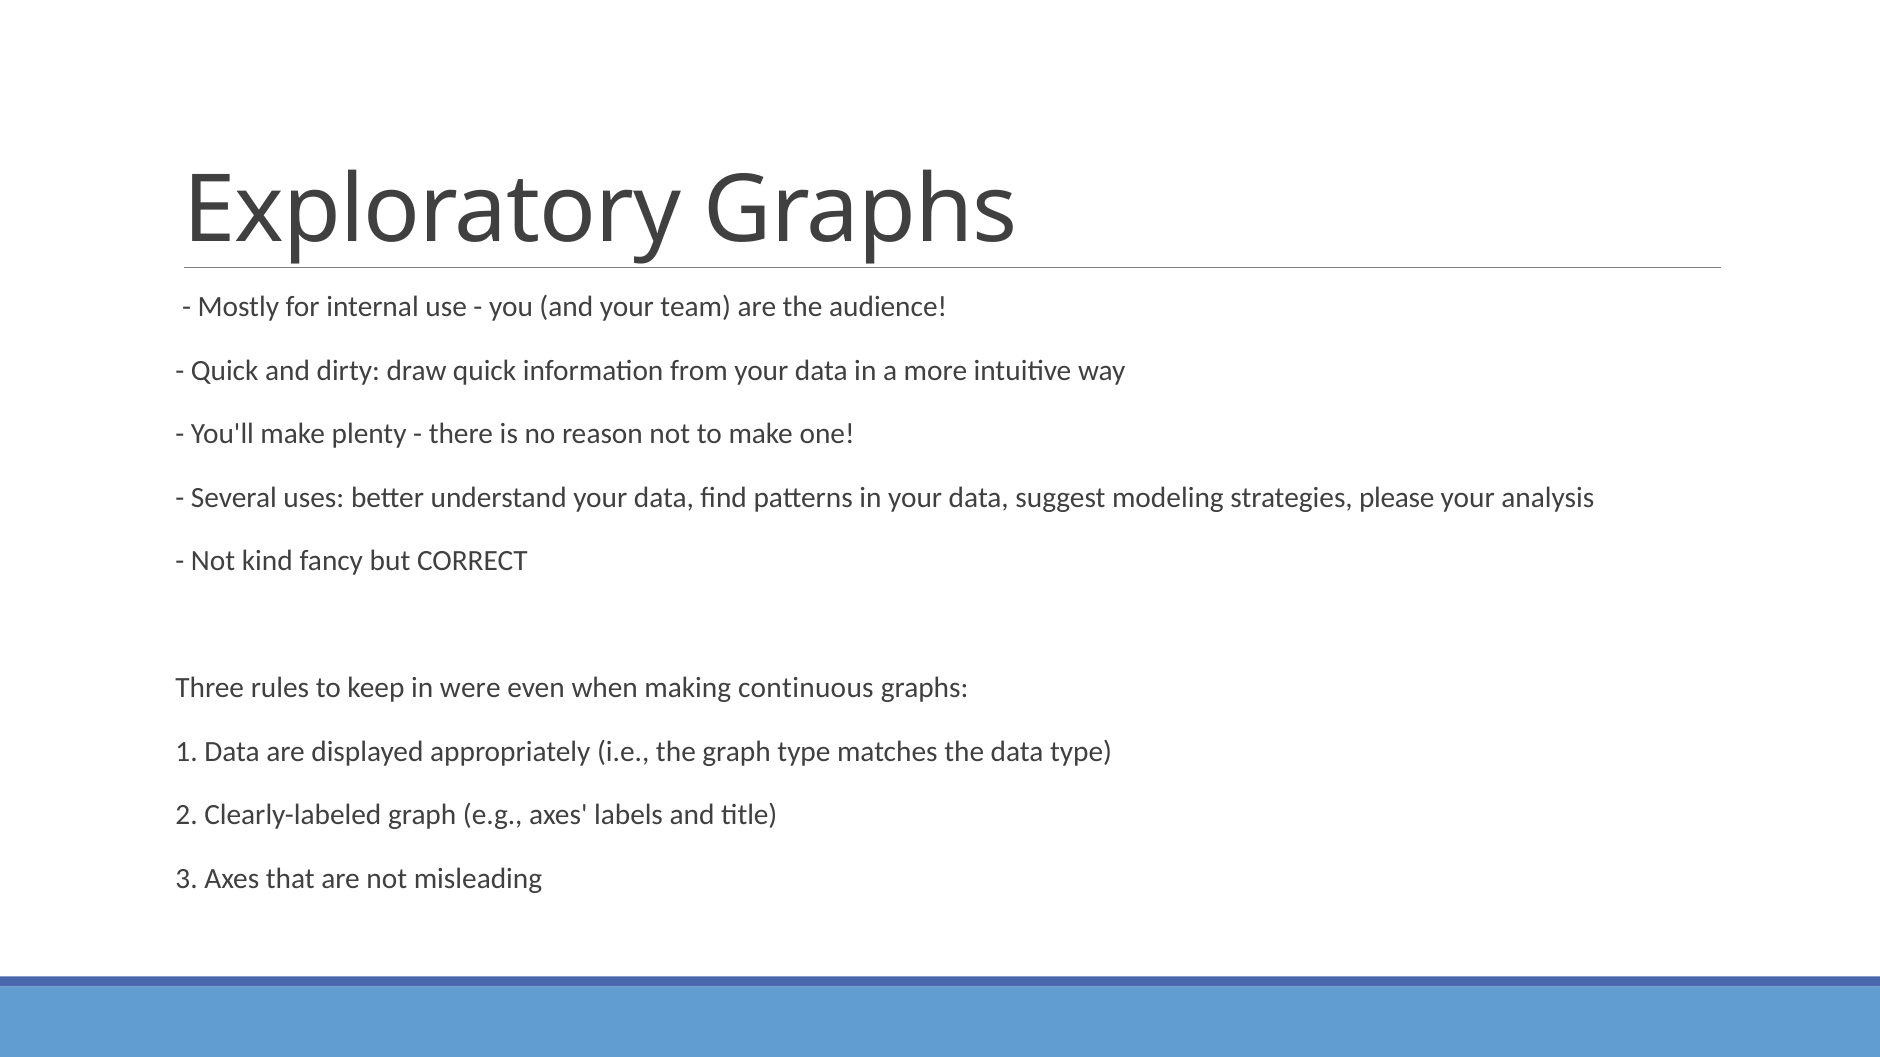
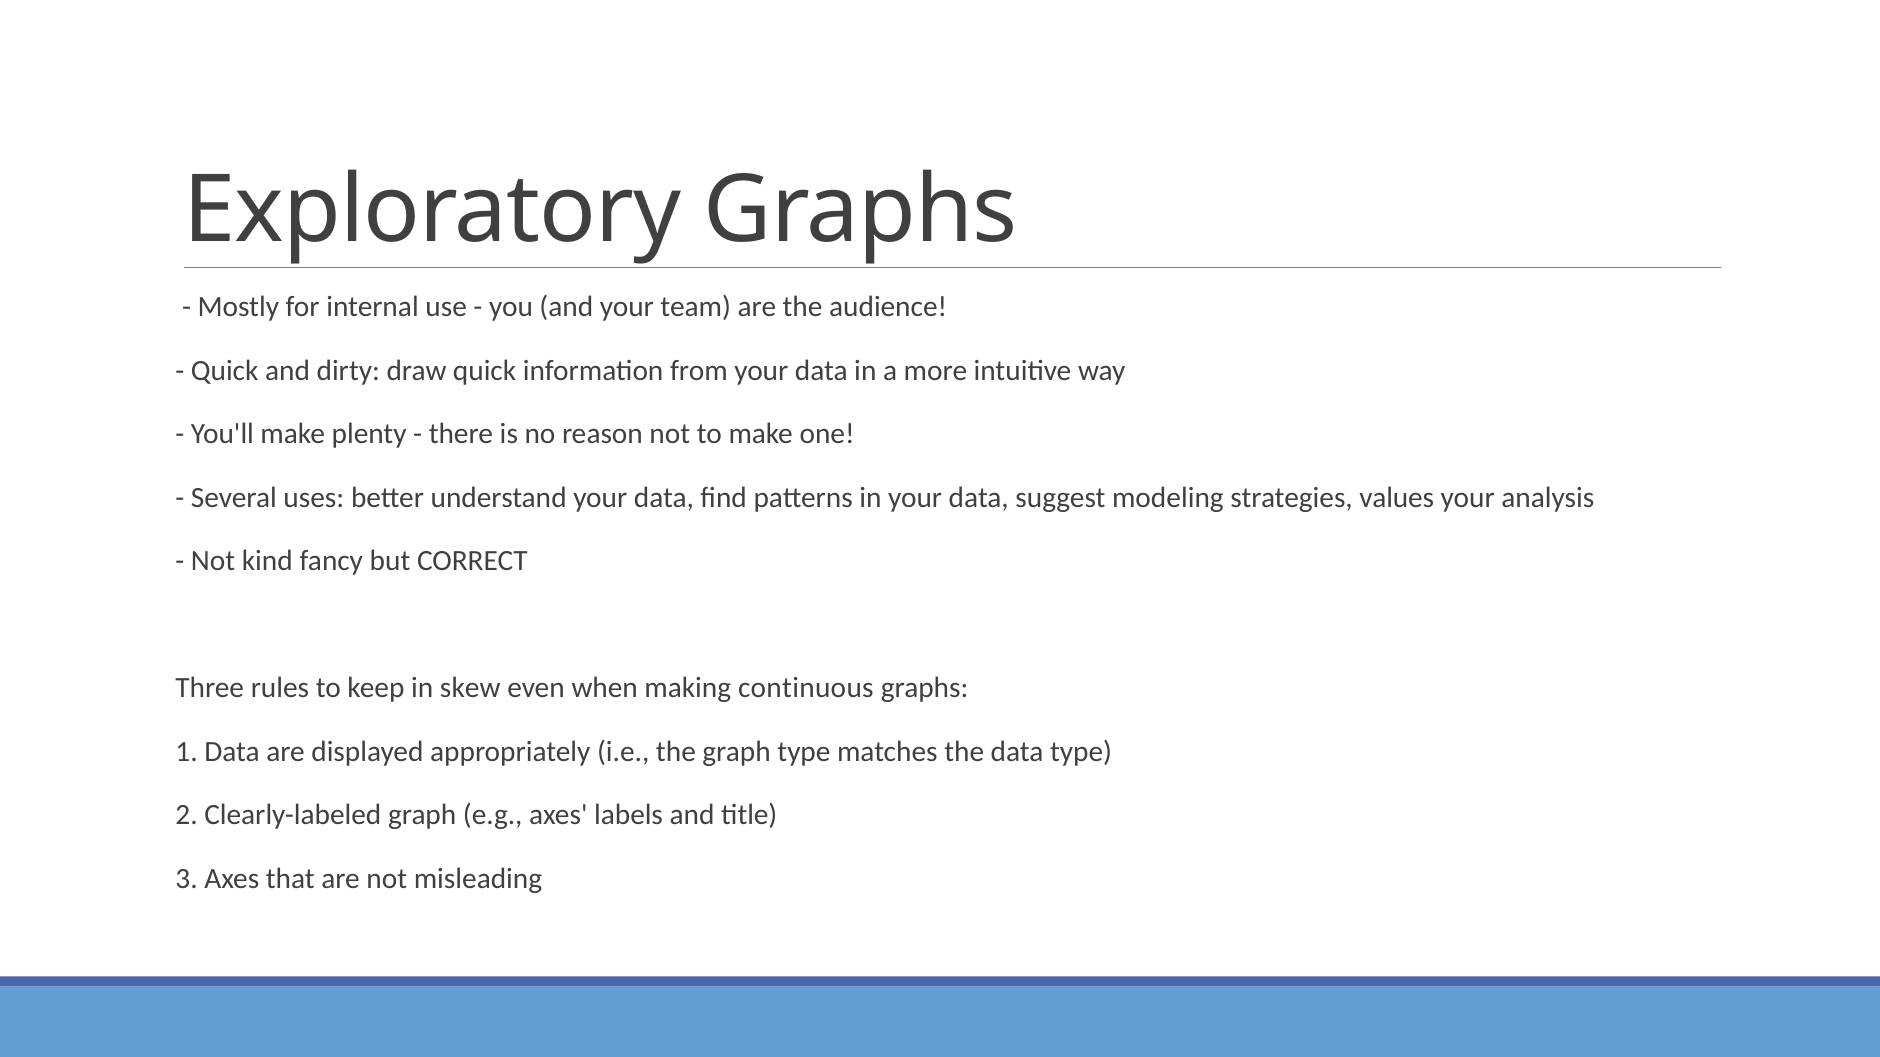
please: please -> values
were: were -> skew
